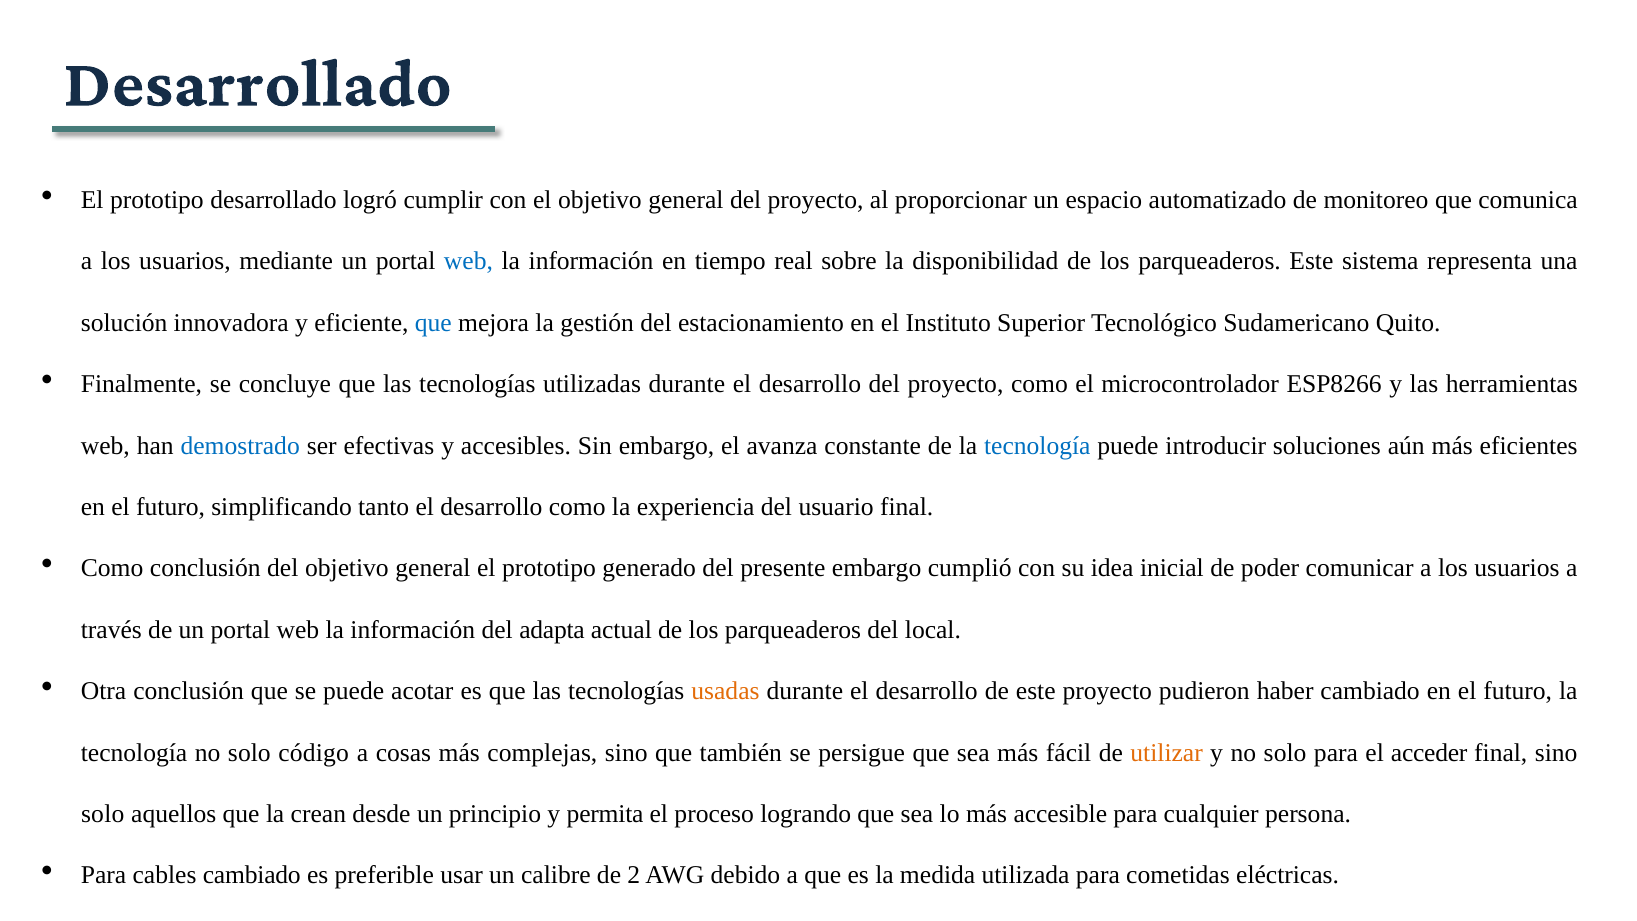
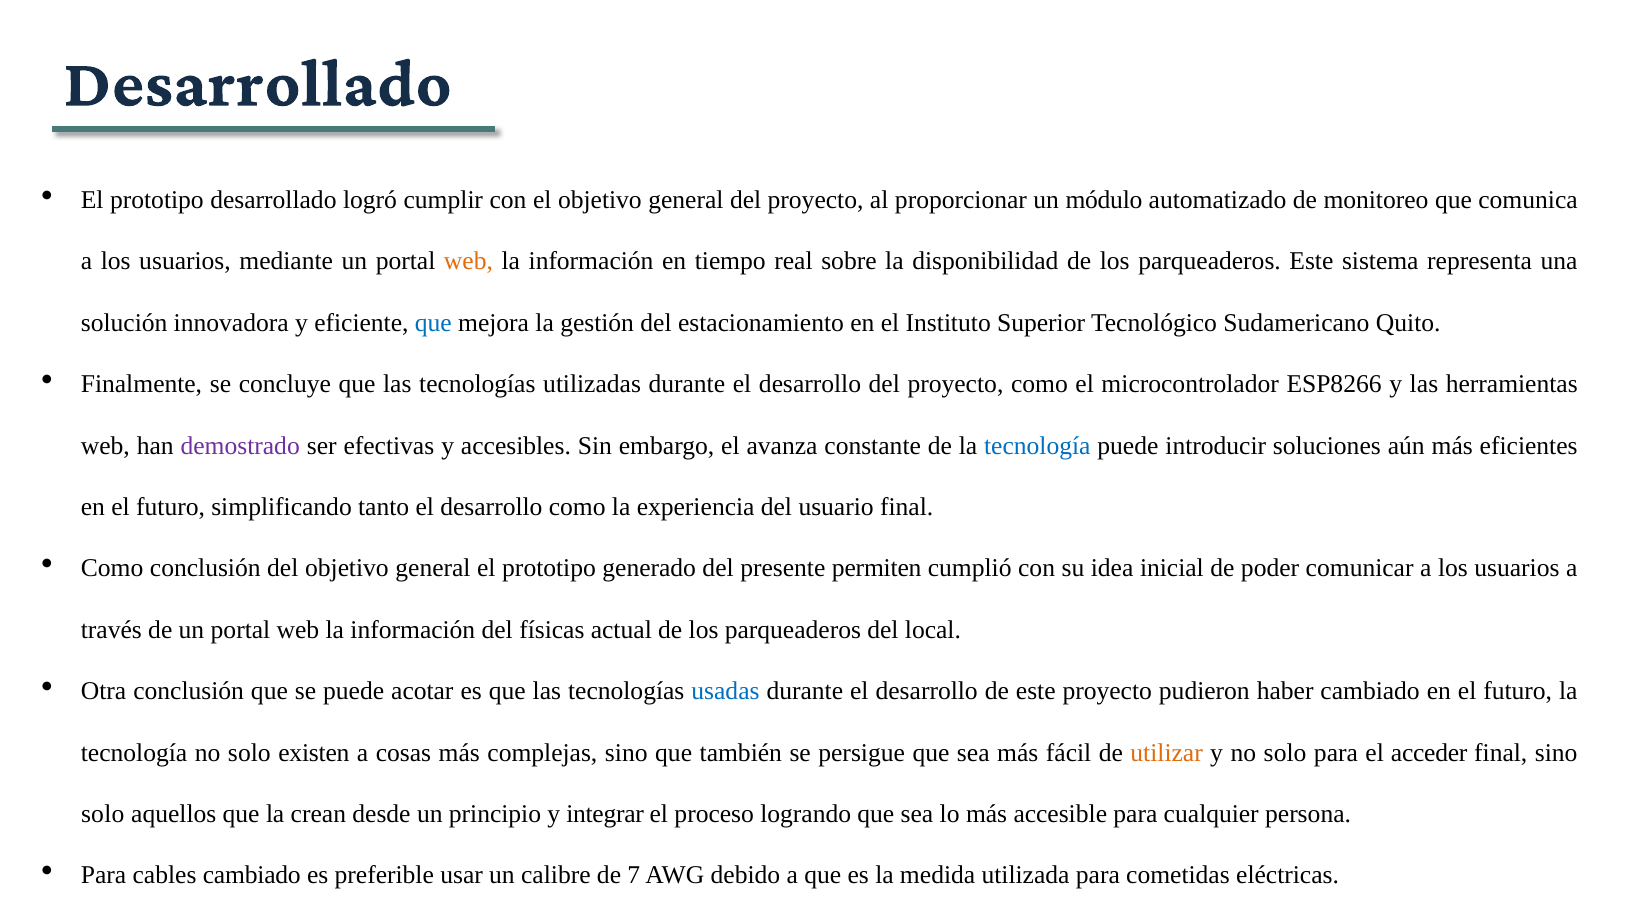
espacio: espacio -> módulo
web at (468, 261) colour: blue -> orange
demostrado colour: blue -> purple
presente embargo: embargo -> permiten
adapta: adapta -> físicas
usadas colour: orange -> blue
código: código -> existen
permita: permita -> integrar
2: 2 -> 7
